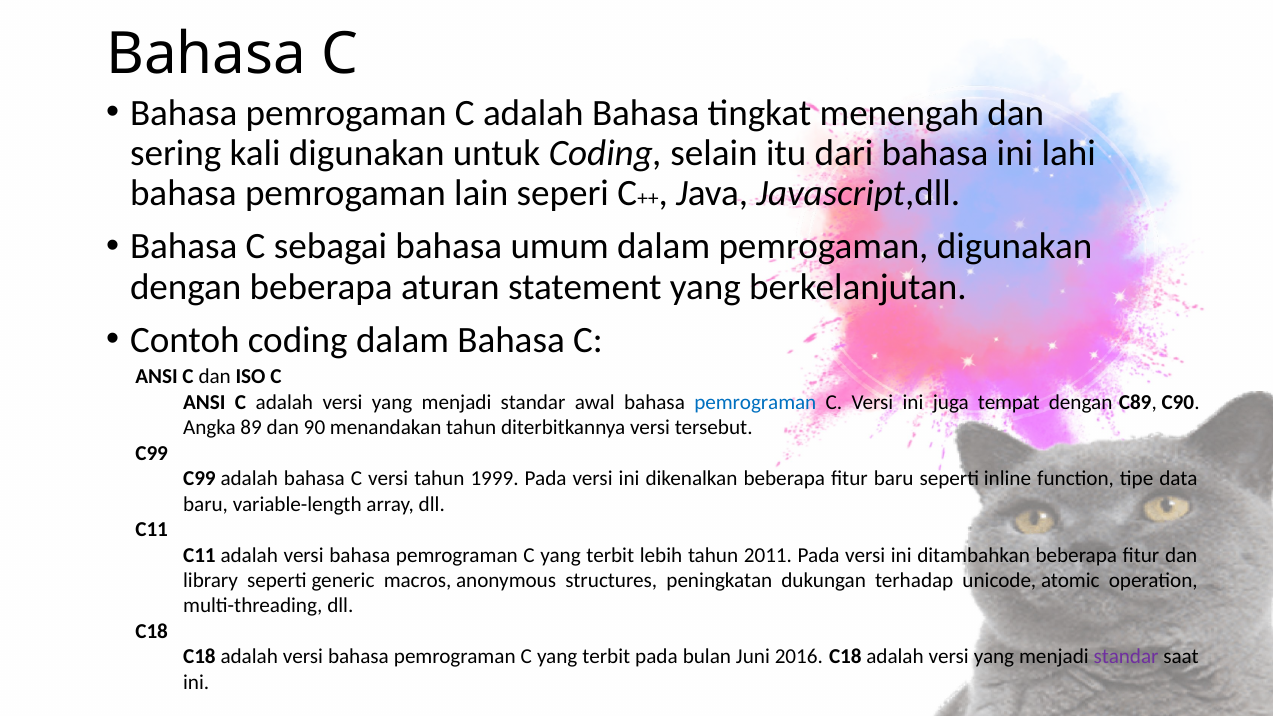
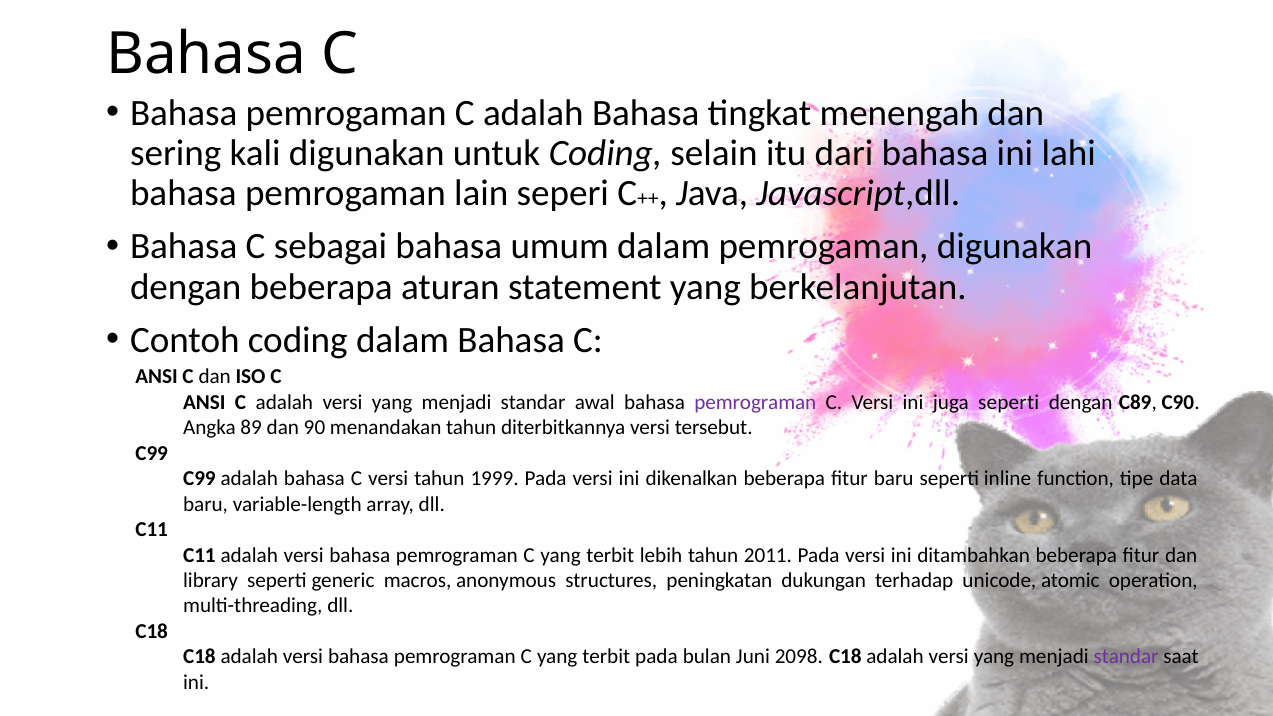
pemrograman at (755, 402) colour: blue -> purple
juga tempat: tempat -> seperti
2016: 2016 -> 2098
